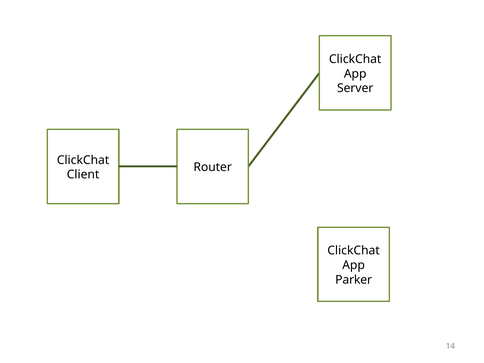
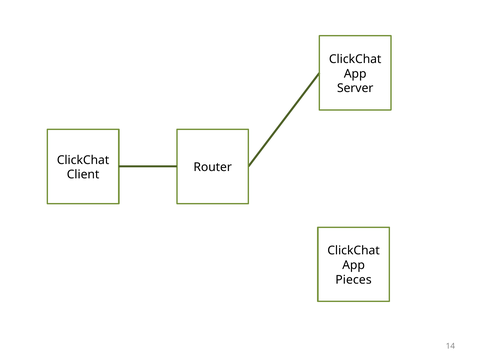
Parker: Parker -> Pieces
